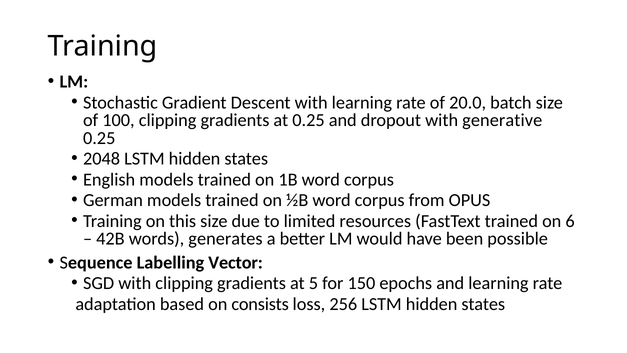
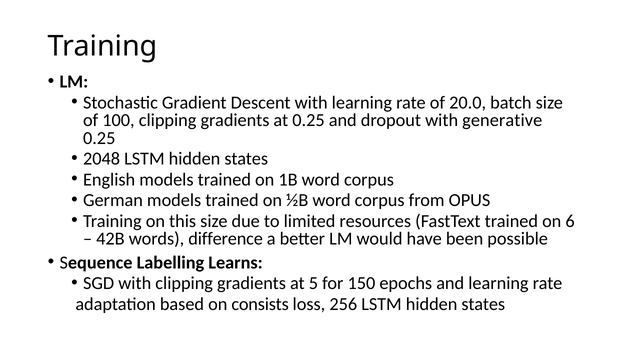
generates: generates -> difference
Vector: Vector -> Learns
